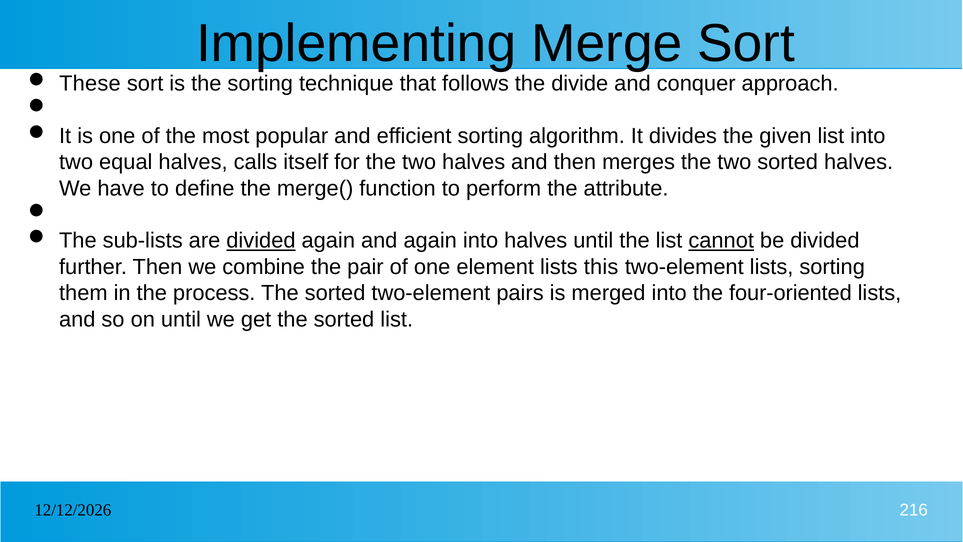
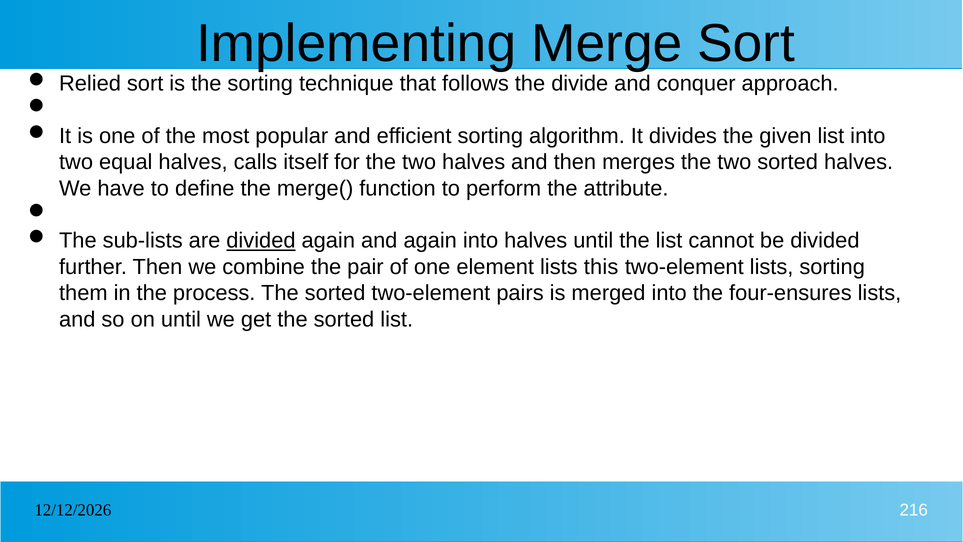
These: These -> Relied
cannot underline: present -> none
four-oriented: four-oriented -> four-ensures
